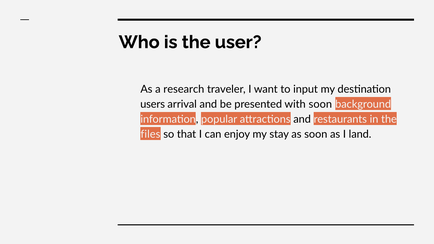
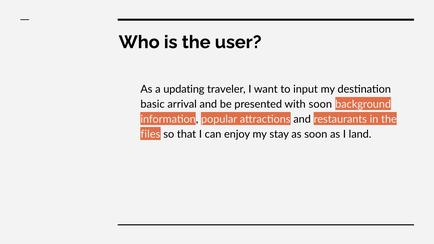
research: research -> updating
users: users -> basic
